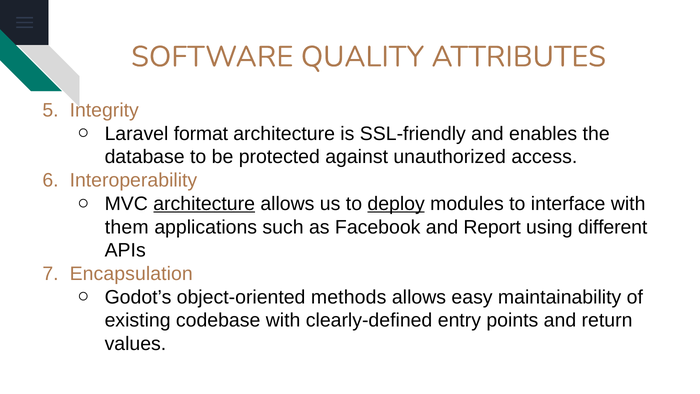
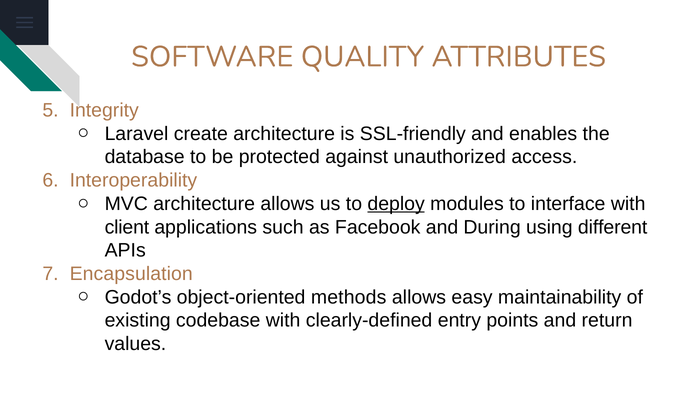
format: format -> create
architecture at (204, 204) underline: present -> none
them: them -> client
Report: Report -> During
